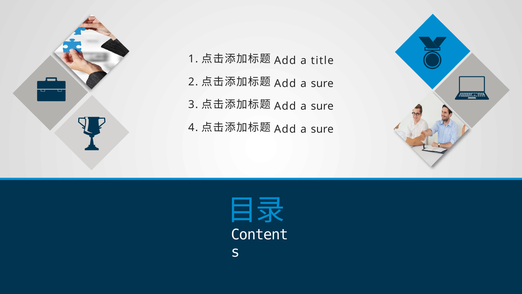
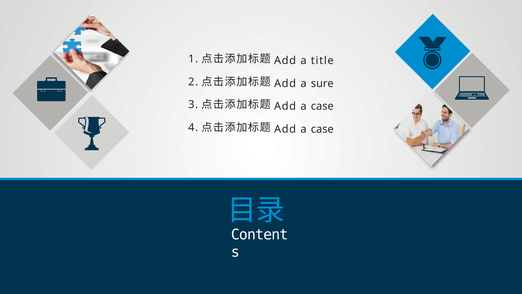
sure at (322, 106): sure -> case
sure at (322, 129): sure -> case
